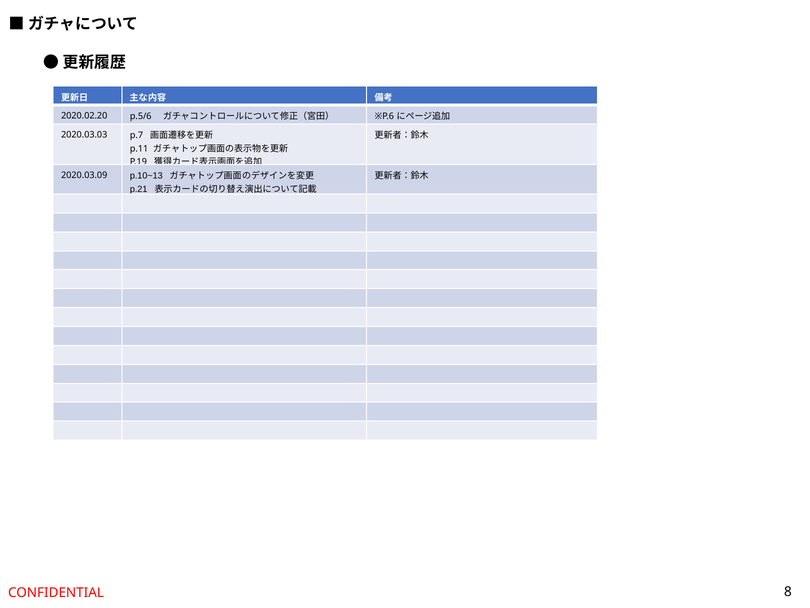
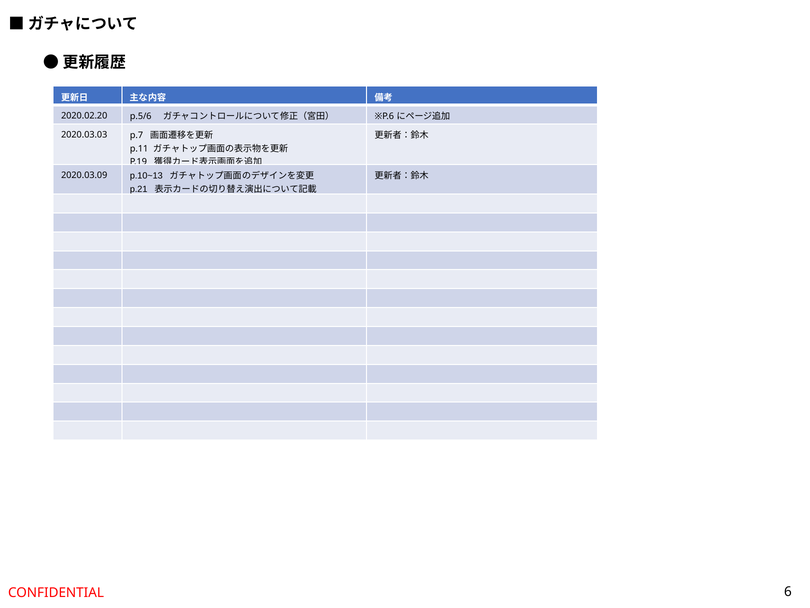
8: 8 -> 6
